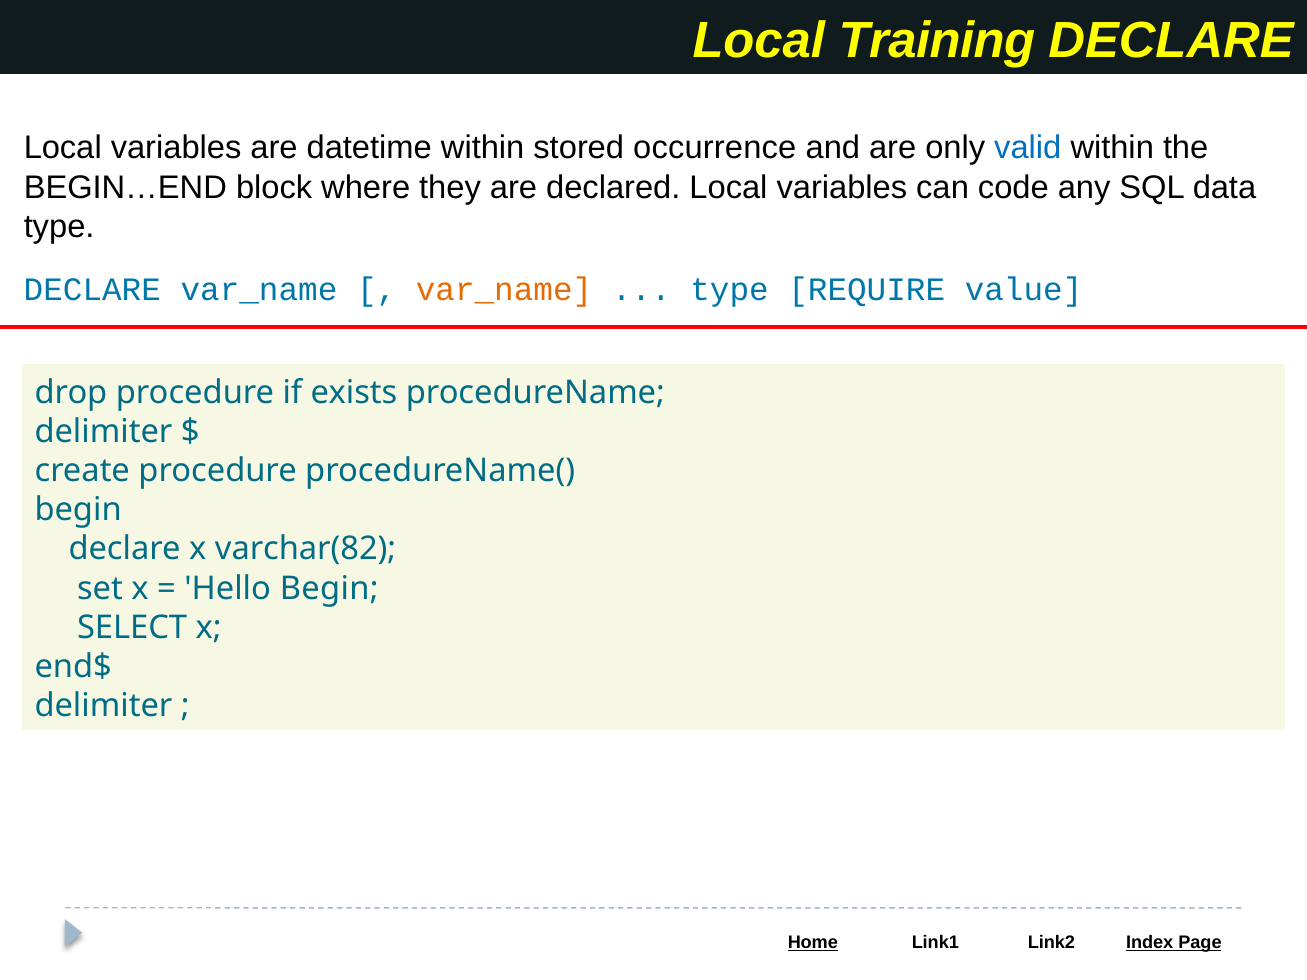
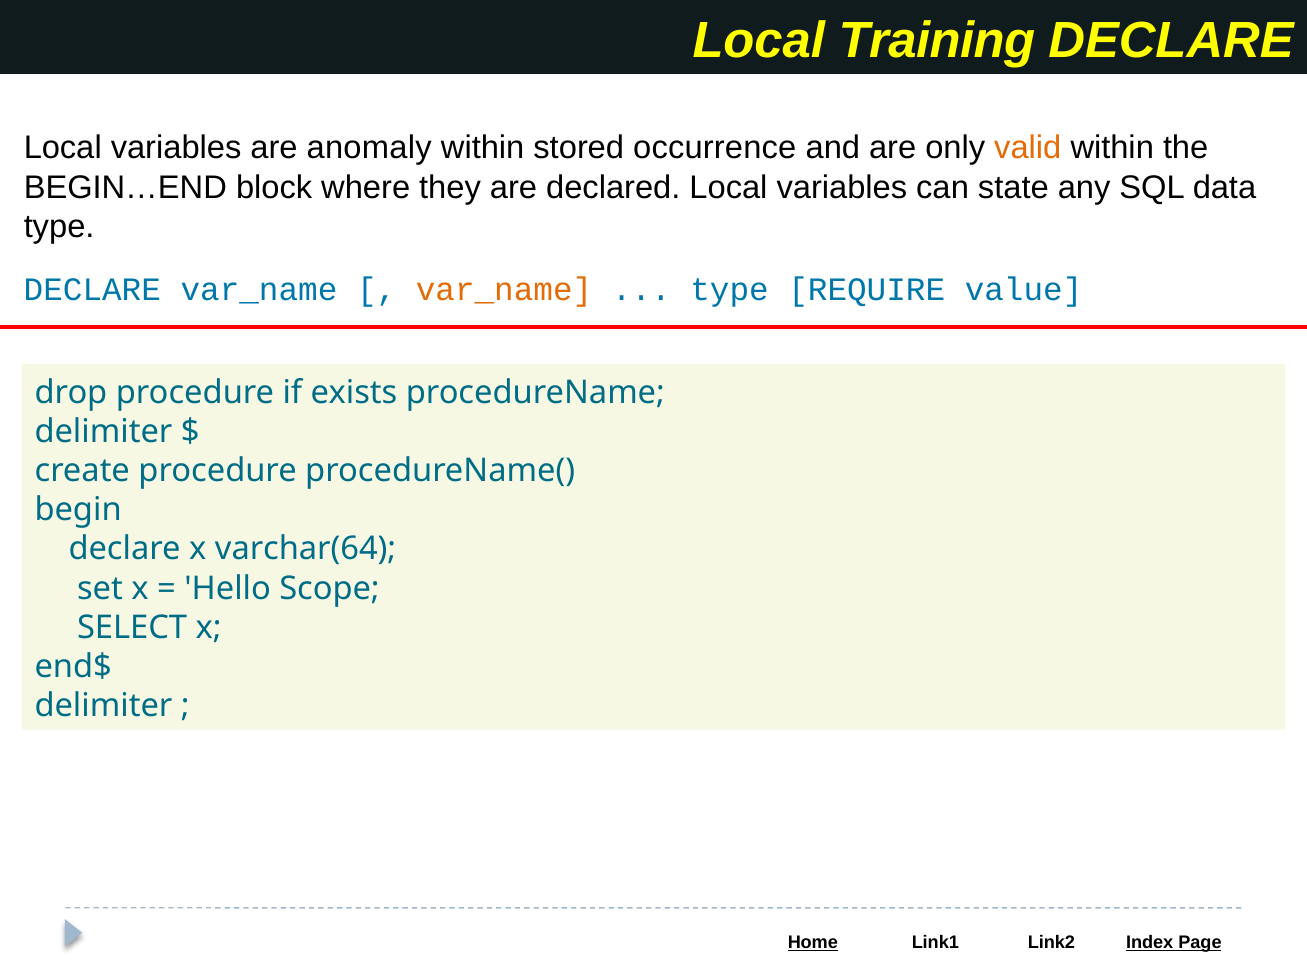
datetime: datetime -> anomaly
valid colour: blue -> orange
code: code -> state
varchar(82: varchar(82 -> varchar(64
Hello Begin: Begin -> Scope
